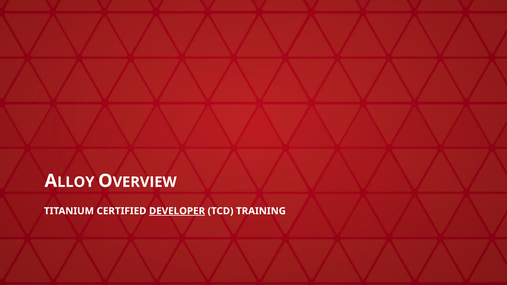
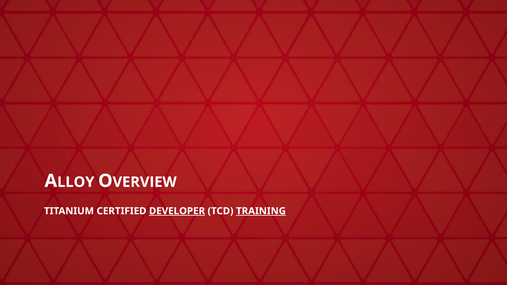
TRAINING underline: none -> present
